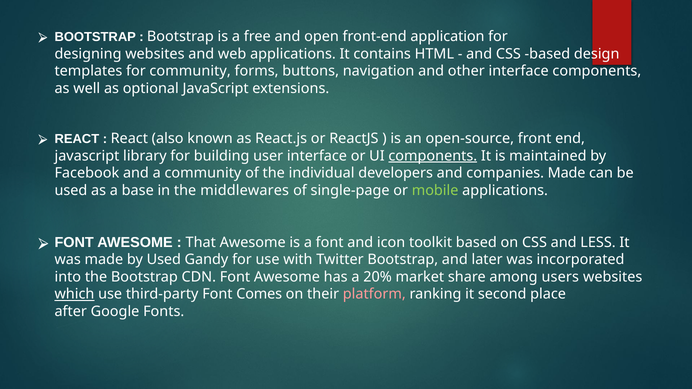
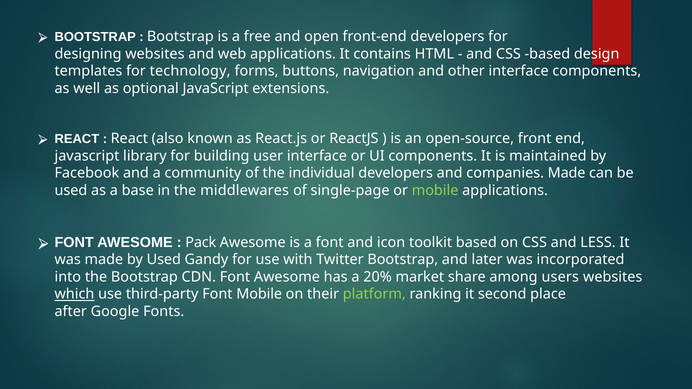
front-end application: application -> developers
for community: community -> technology
components at (433, 156) underline: present -> none
That: That -> Pack
Font Comes: Comes -> Mobile
platform colour: pink -> light green
